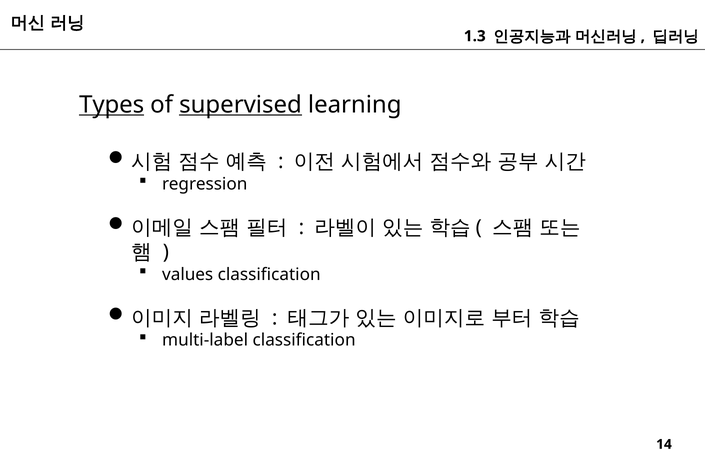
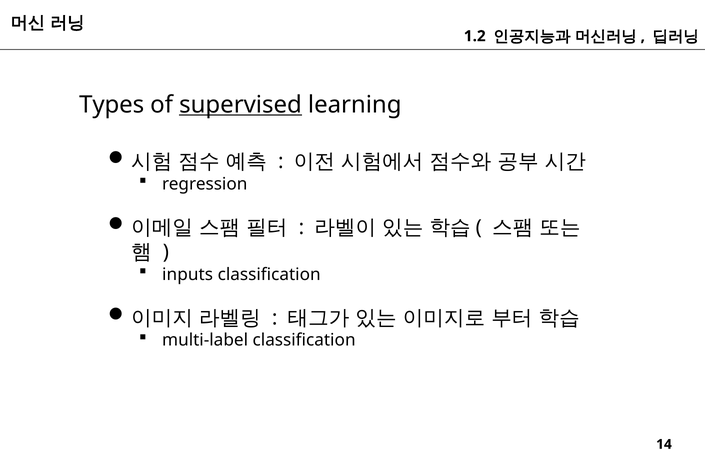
1.3: 1.3 -> 1.2
Types underline: present -> none
values: values -> inputs
